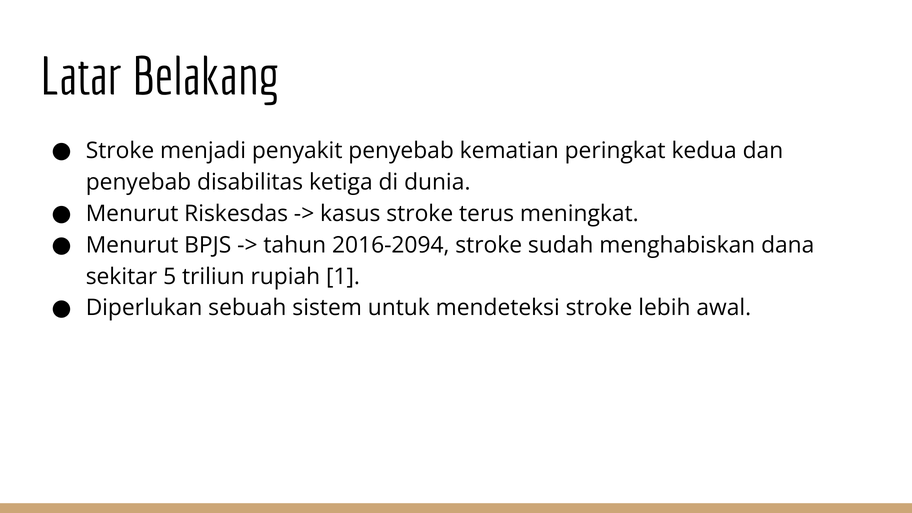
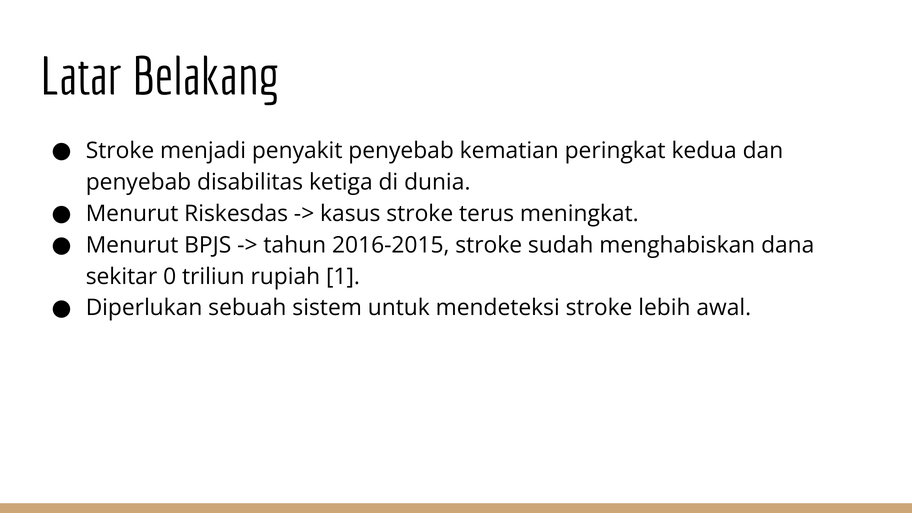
2016-2094: 2016-2094 -> 2016-2015
5: 5 -> 0
